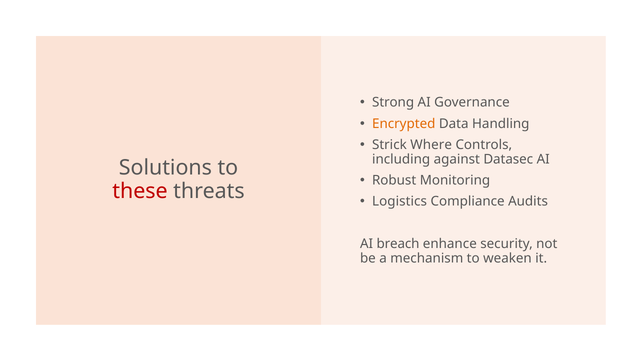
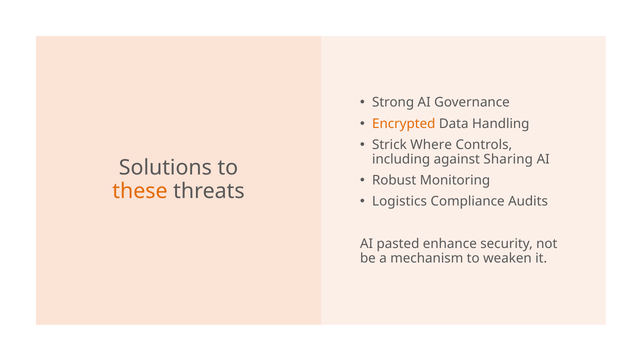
Datasec: Datasec -> Sharing
these colour: red -> orange
breach: breach -> pasted
